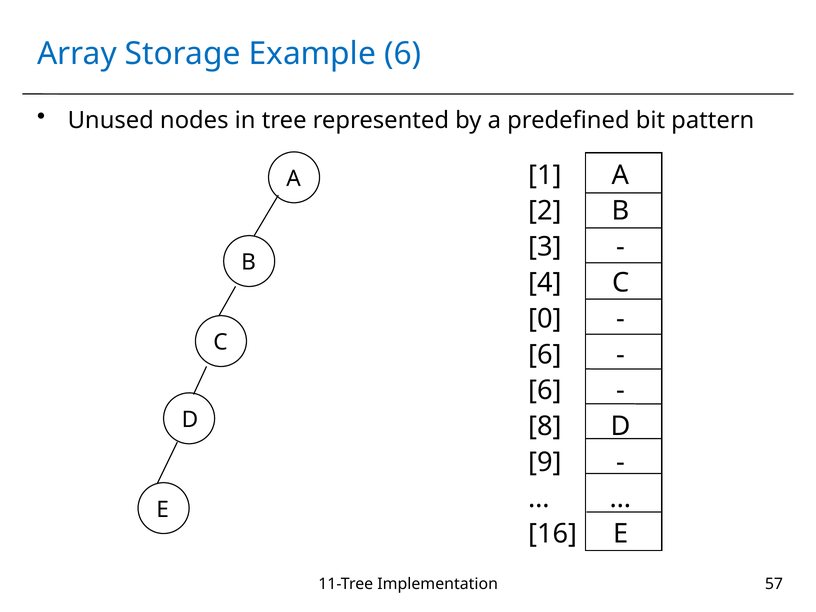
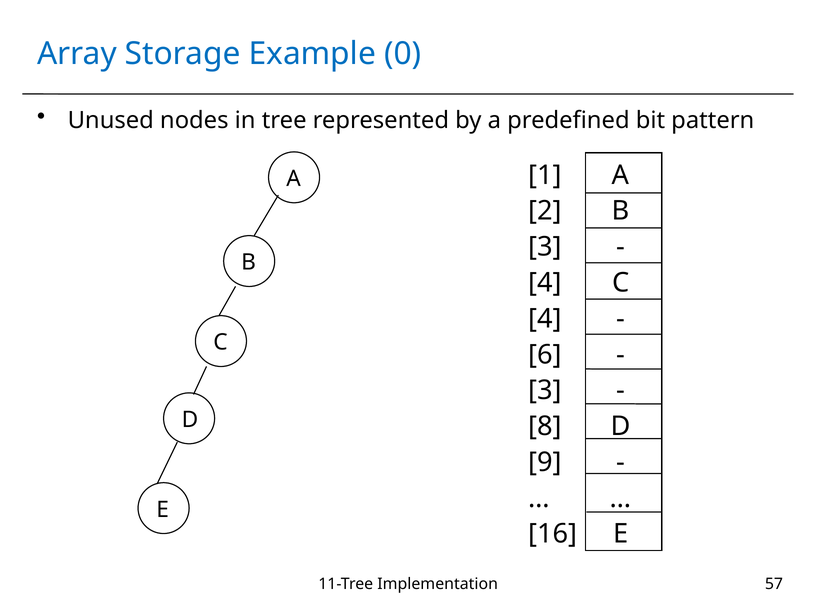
Example 6: 6 -> 0
0 at (545, 319): 0 -> 4
6 at (545, 390): 6 -> 3
